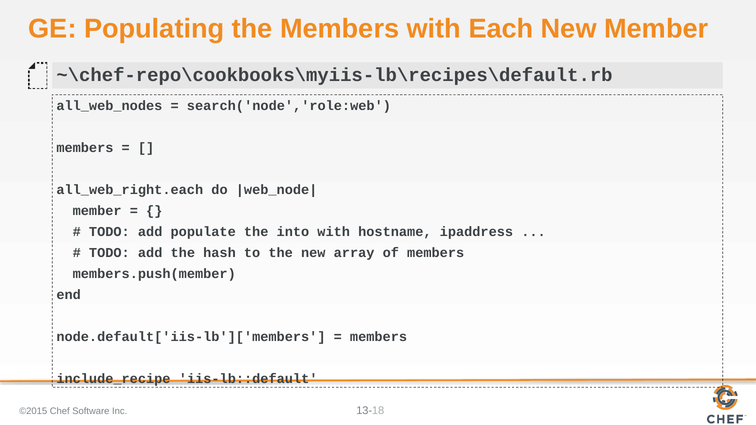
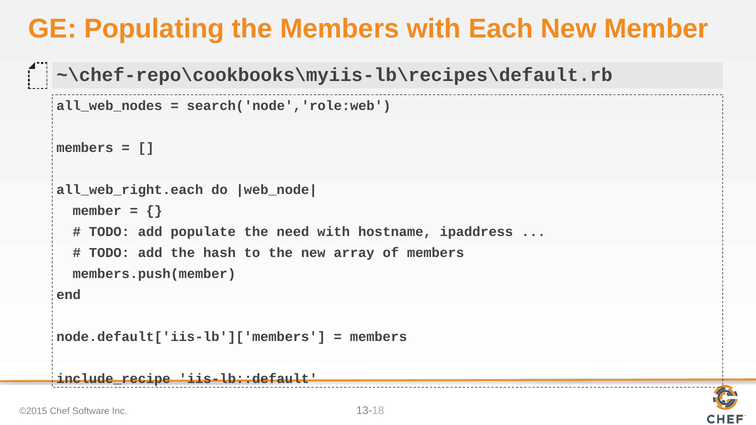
into: into -> need
